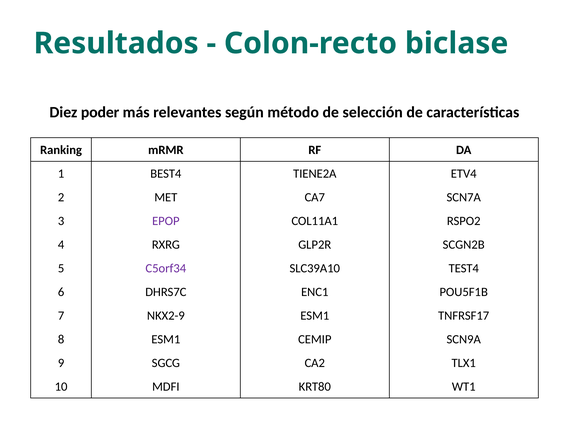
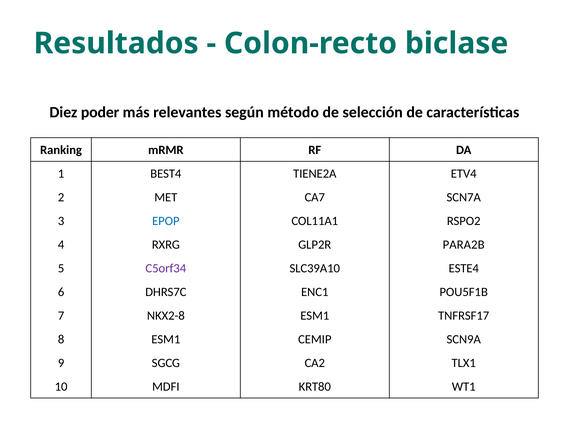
EPOP colour: purple -> blue
SCGN2B: SCGN2B -> PARA2B
TEST4: TEST4 -> ESTE4
NKX2-9: NKX2-9 -> NKX2-8
